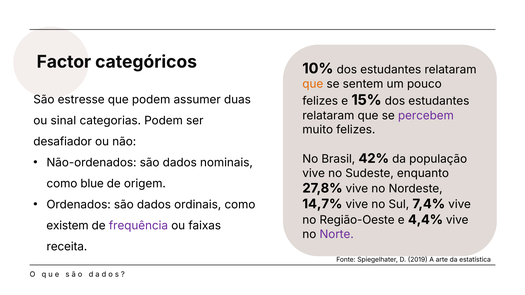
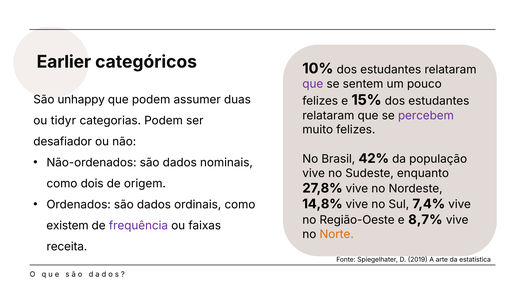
Factor: Factor -> Earlier
que at (313, 84) colour: orange -> purple
estresse: estresse -> unhappy
sinal: sinal -> tidyr
blue: blue -> dois
14,7%: 14,7% -> 14,8%
4,4%: 4,4% -> 8,7%
Norte colour: purple -> orange
